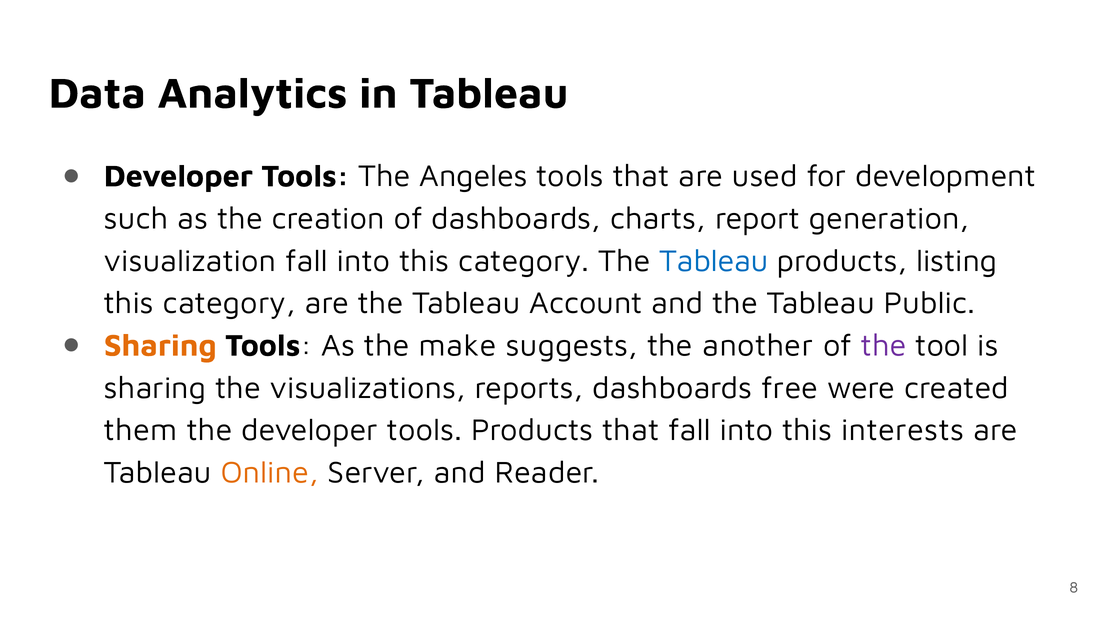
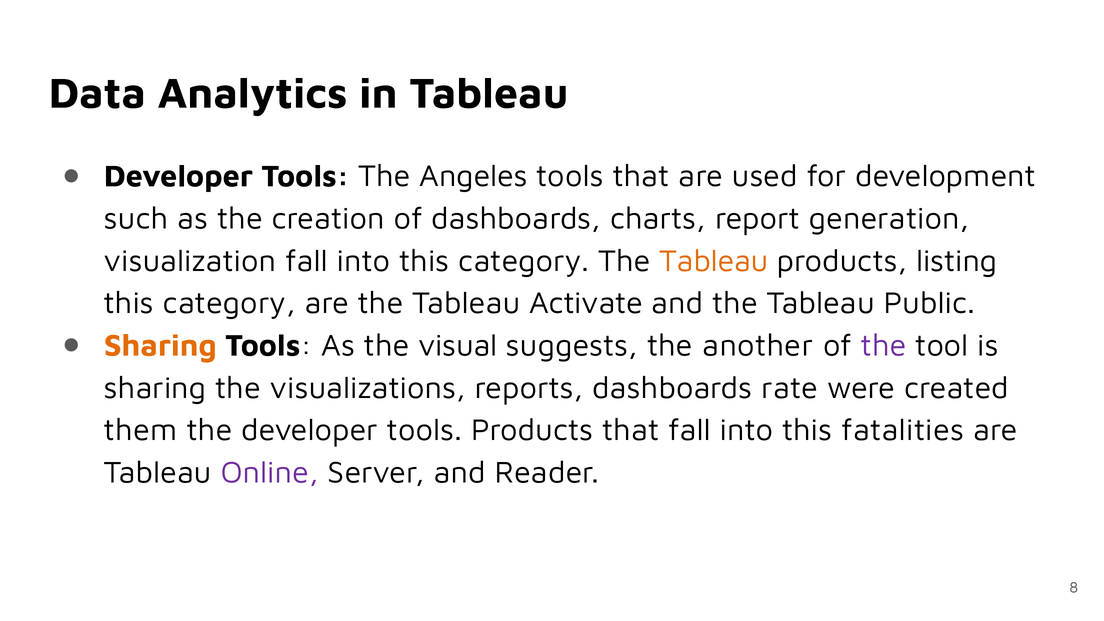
Tableau at (714, 261) colour: blue -> orange
Account: Account -> Activate
make: make -> visual
free: free -> rate
interests: interests -> fatalities
Online colour: orange -> purple
